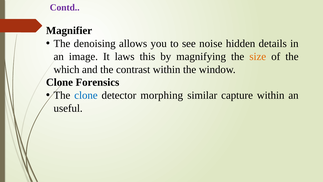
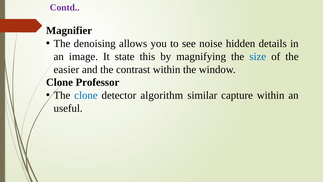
laws: laws -> state
size colour: orange -> blue
which: which -> easier
Forensics: Forensics -> Professor
morphing: morphing -> algorithm
